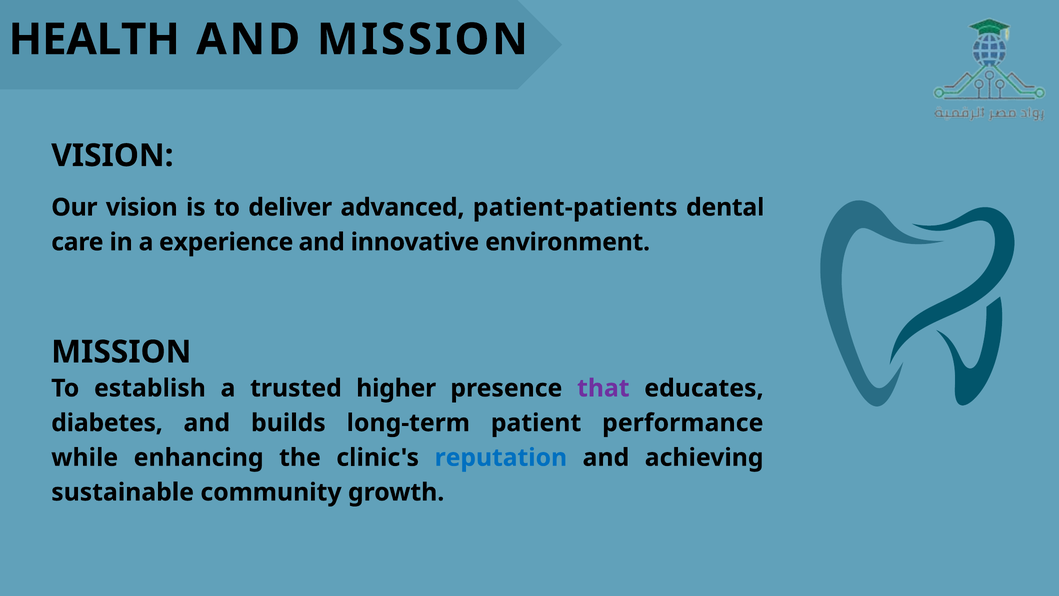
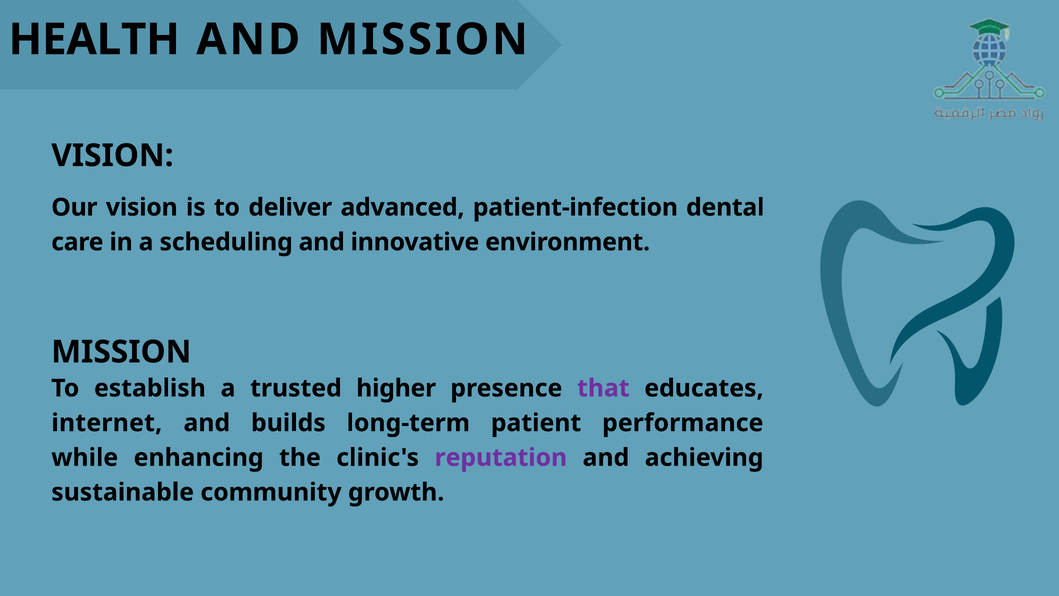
patient-patients: patient-patients -> patient-infection
experience: experience -> scheduling
diabetes: diabetes -> internet
reputation colour: blue -> purple
